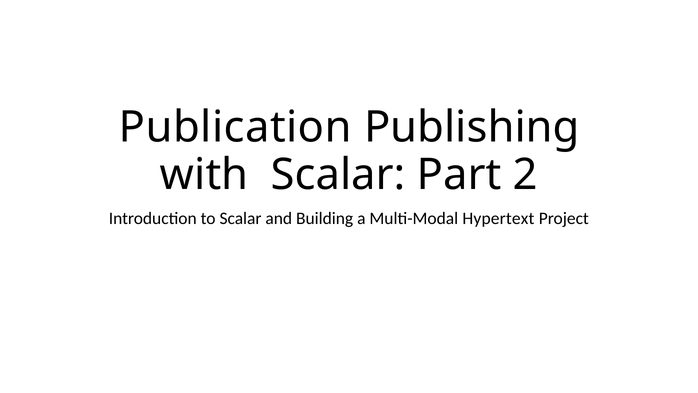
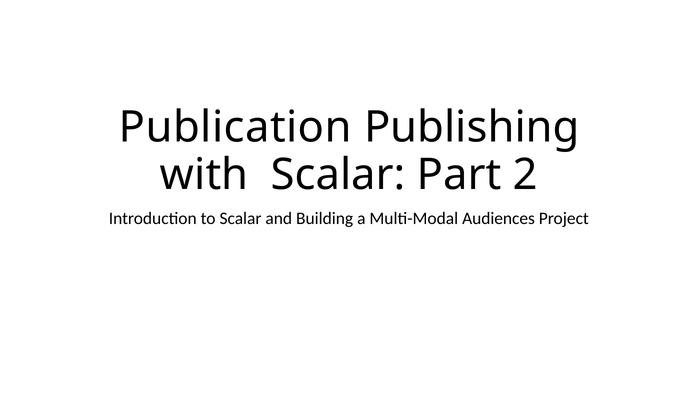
Hypertext: Hypertext -> Audiences
